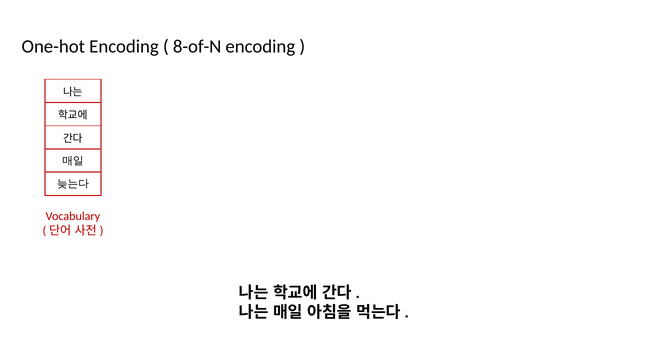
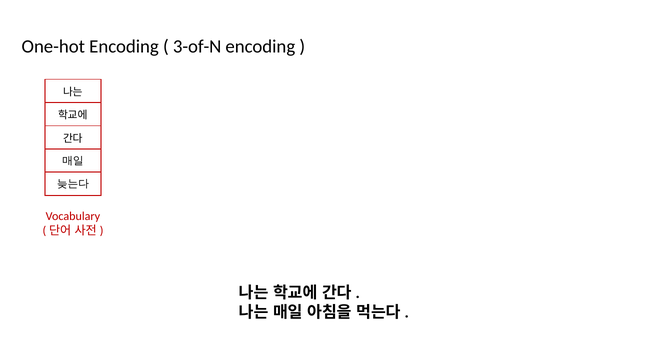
8-of-N: 8-of-N -> 3-of-N
